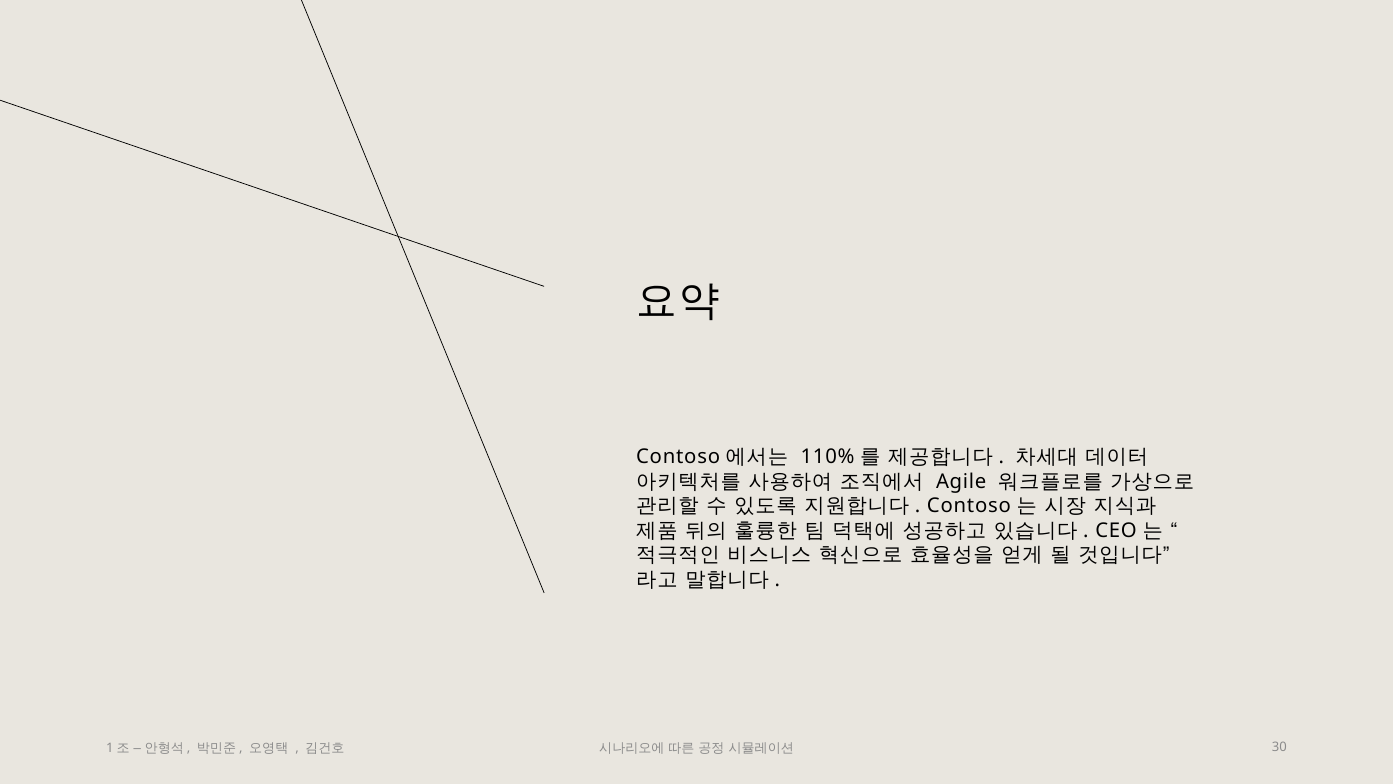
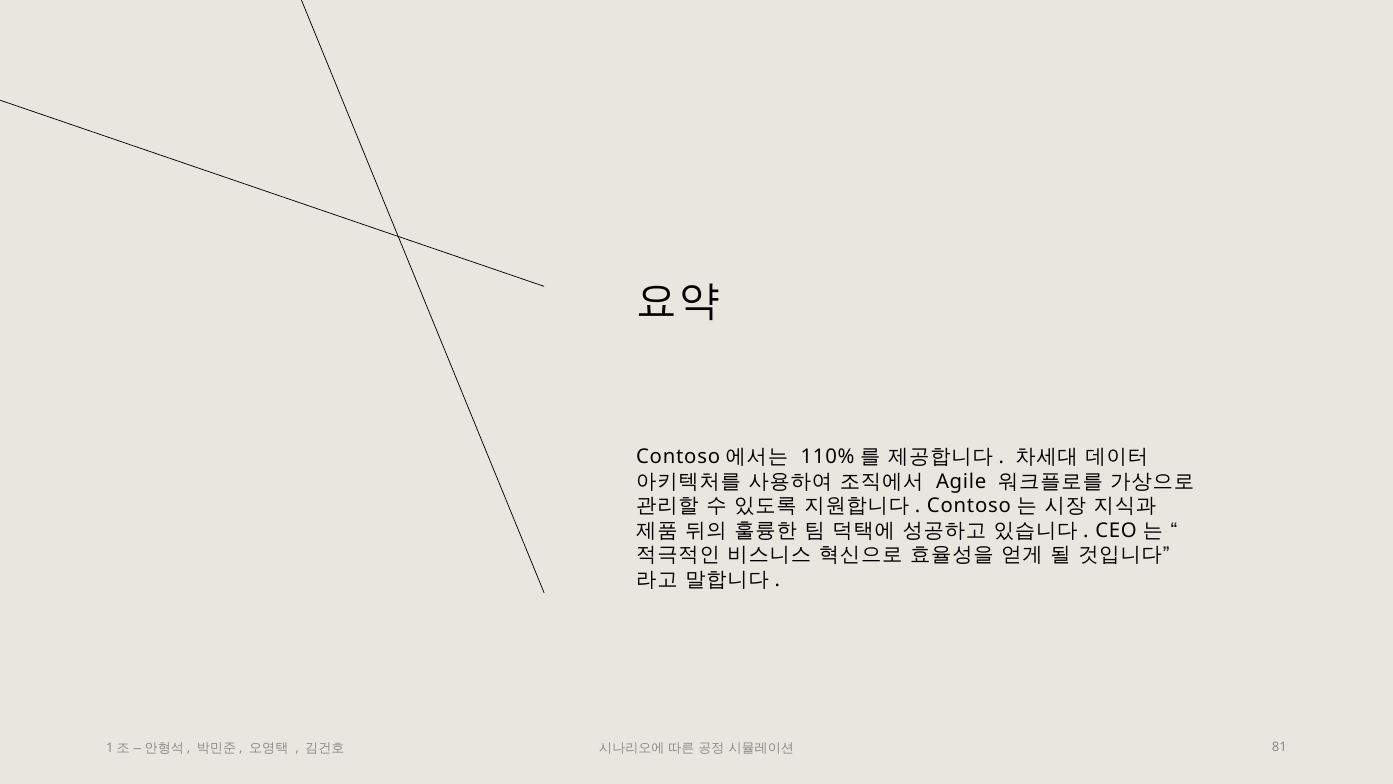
30: 30 -> 81
